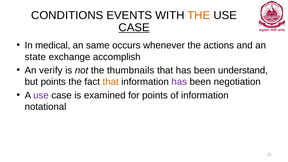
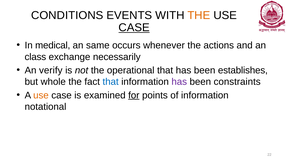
state: state -> class
accomplish: accomplish -> necessarily
thumbnails: thumbnails -> operational
understand: understand -> establishes
but points: points -> whole
that at (111, 82) colour: orange -> blue
negotiation: negotiation -> constraints
use at (41, 95) colour: purple -> orange
for underline: none -> present
